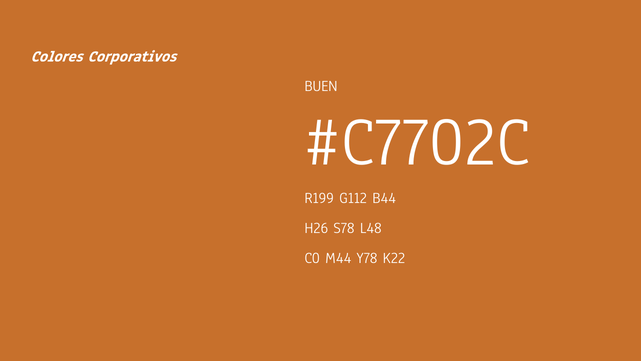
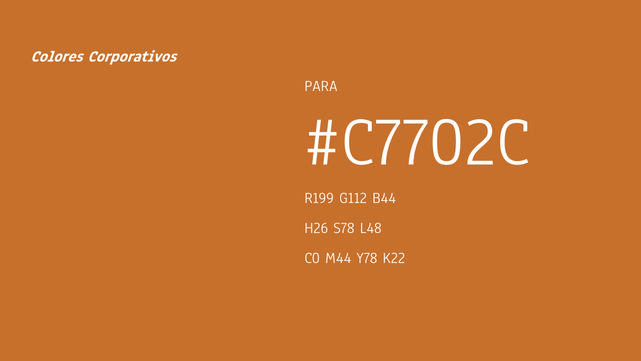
BUEN: BUEN -> PARA
